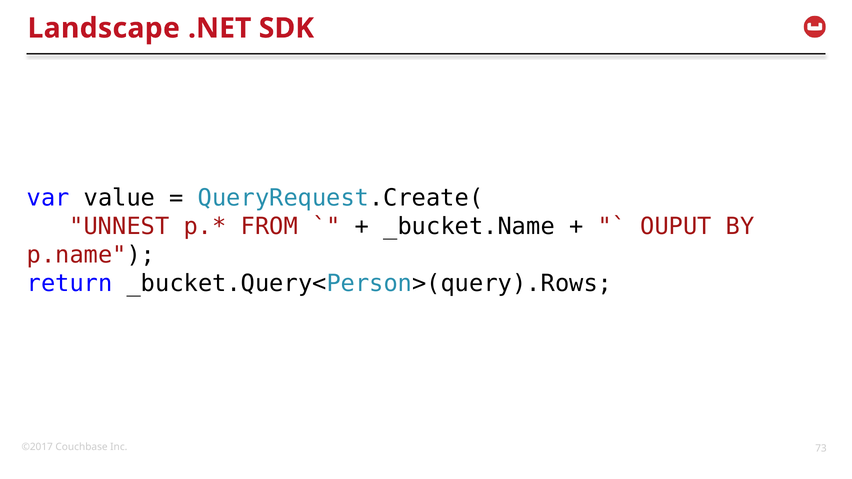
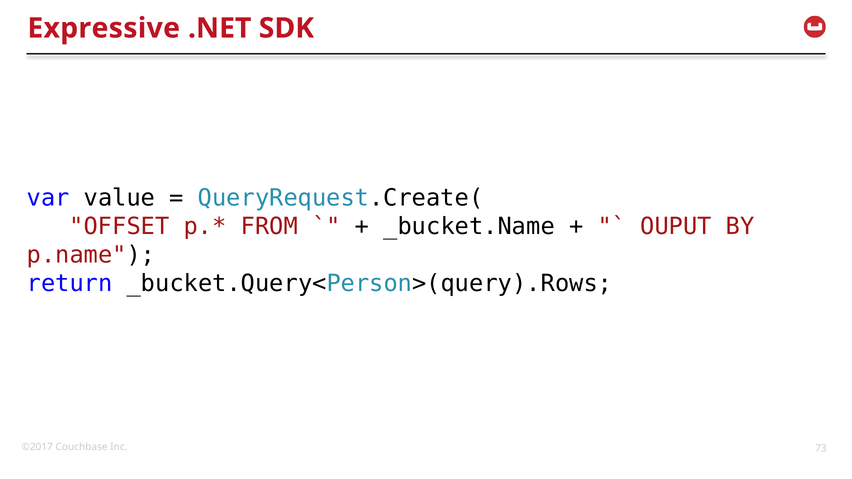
Landscape: Landscape -> Expressive
UNNEST: UNNEST -> OFFSET
